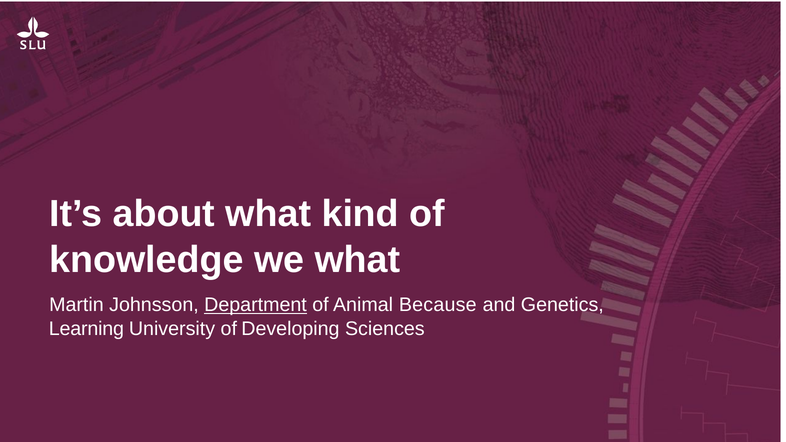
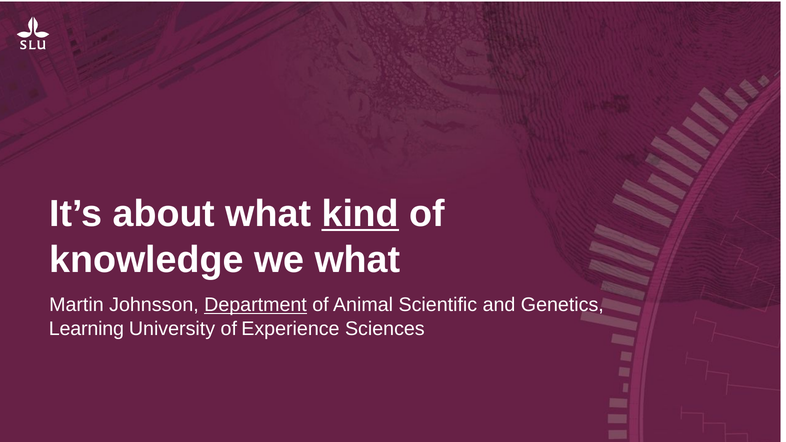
kind underline: none -> present
Because: Because -> Scientific
Developing: Developing -> Experience
